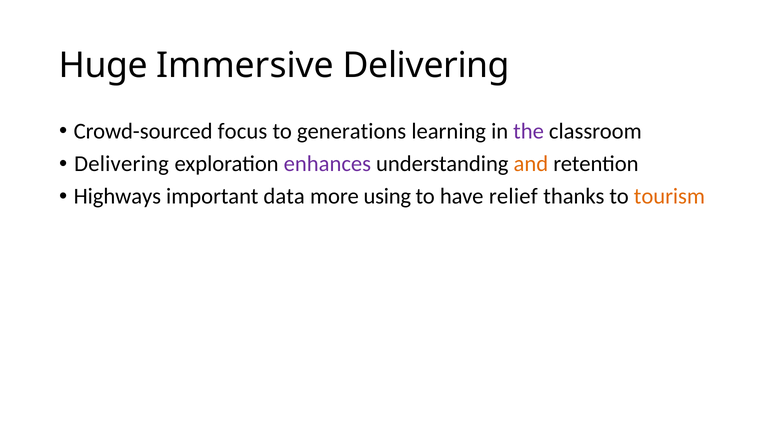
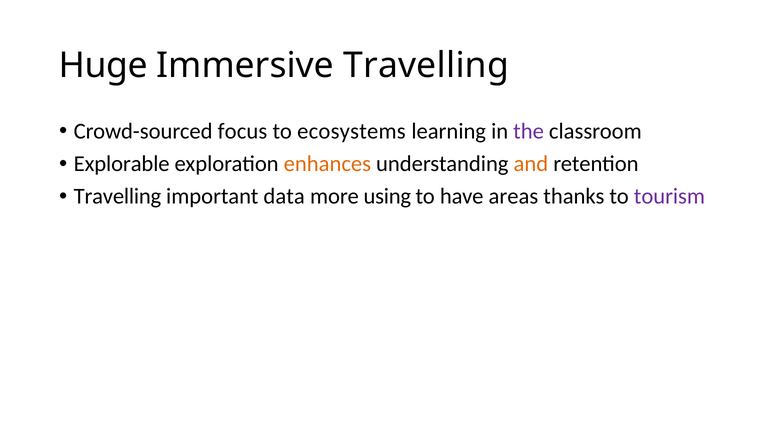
Immersive Delivering: Delivering -> Travelling
generations: generations -> ecosystems
Delivering at (121, 164): Delivering -> Explorable
enhances colour: purple -> orange
Highways at (117, 196): Highways -> Travelling
relief: relief -> areas
tourism colour: orange -> purple
